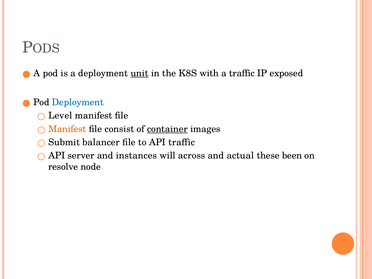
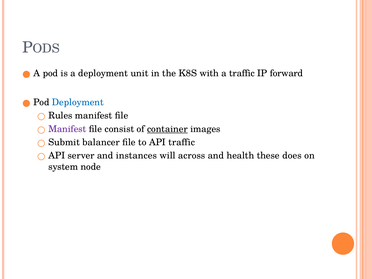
unit underline: present -> none
exposed: exposed -> forward
Level: Level -> Rules
Manifest at (67, 129) colour: orange -> purple
actual: actual -> health
been: been -> does
resolve: resolve -> system
